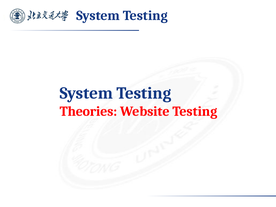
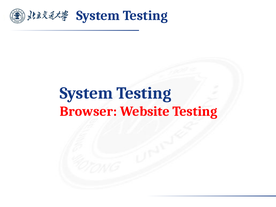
Theories: Theories -> Browser
